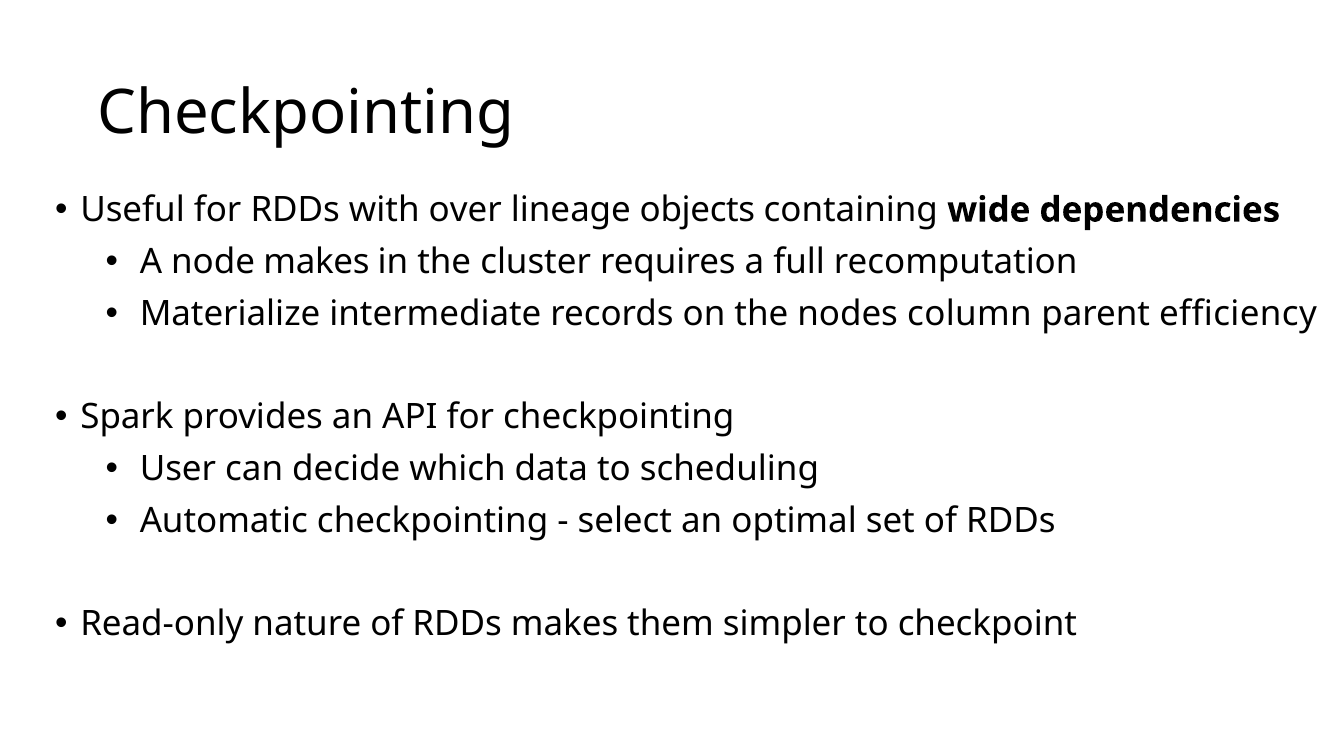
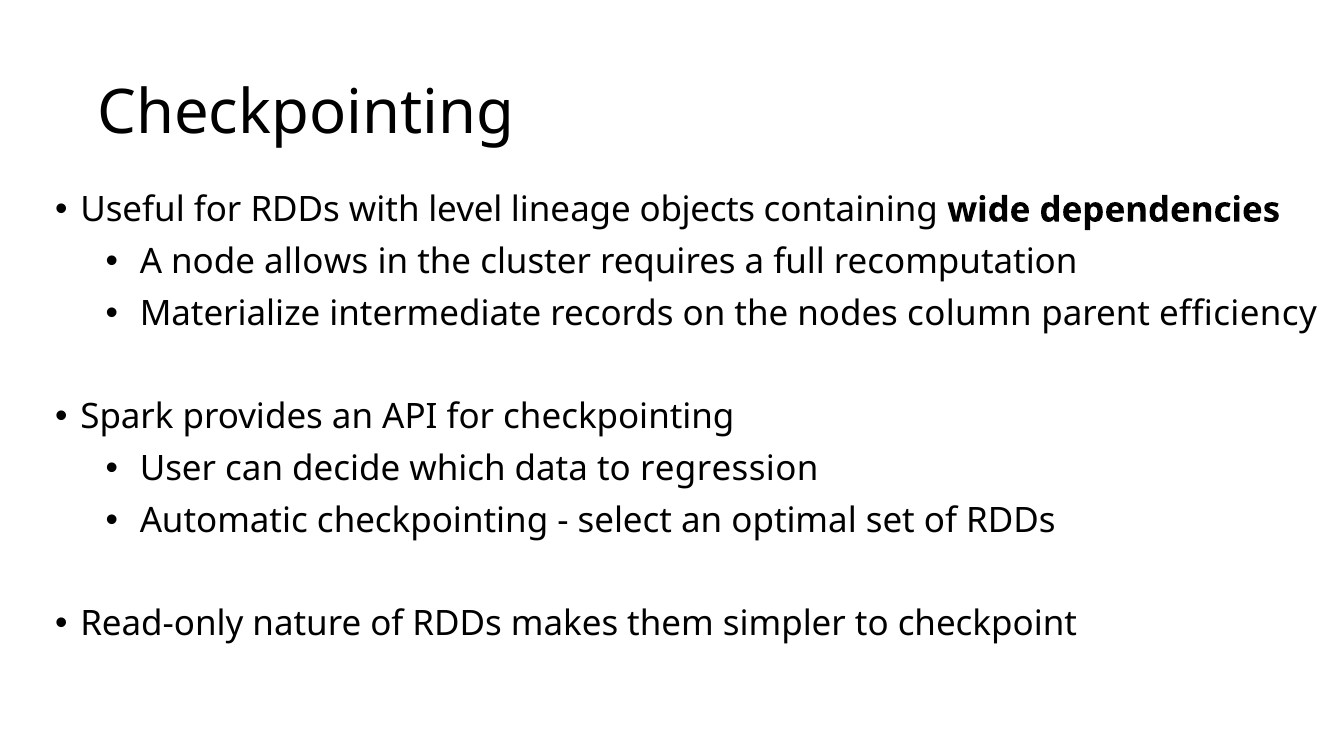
over: over -> level
node makes: makes -> allows
scheduling: scheduling -> regression
